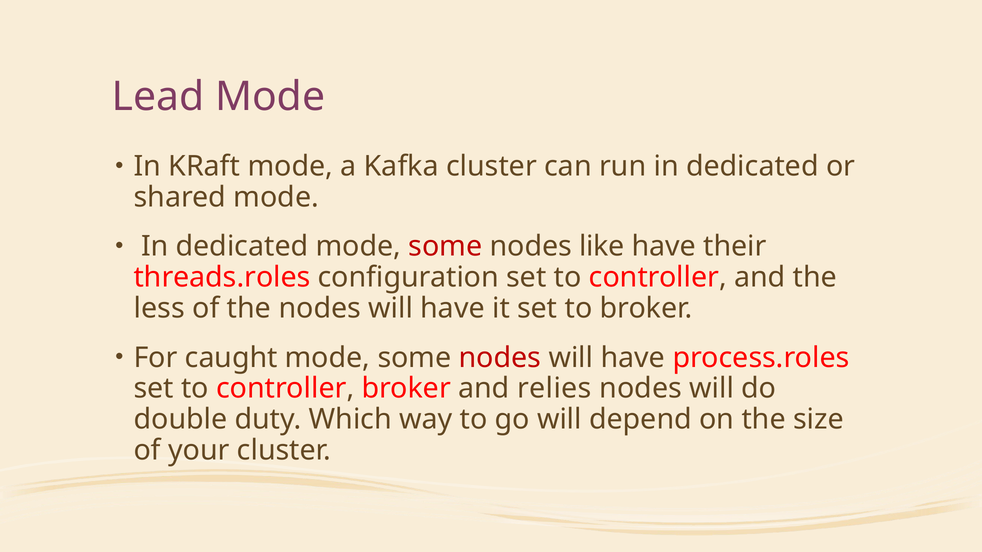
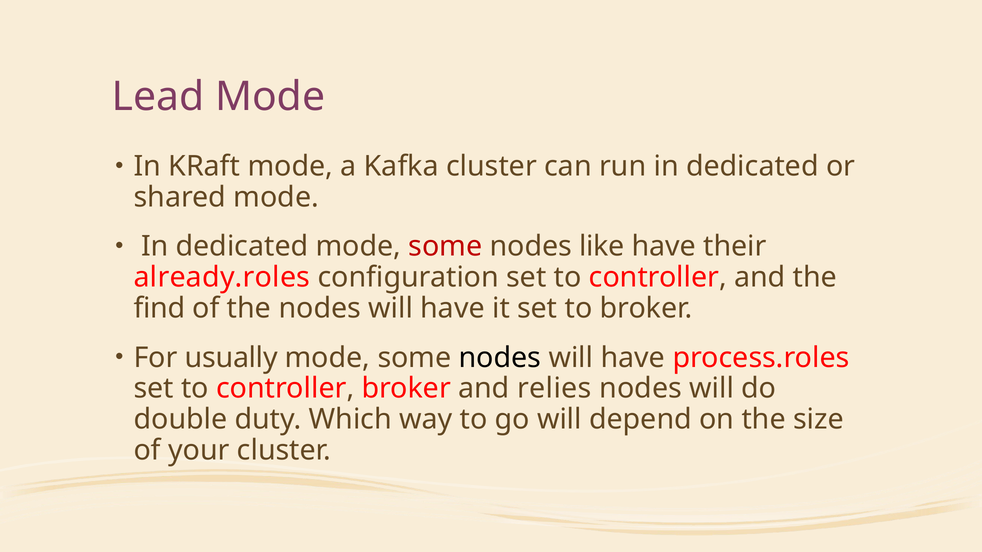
threads.roles: threads.roles -> already.roles
less: less -> find
caught: caught -> usually
nodes at (500, 358) colour: red -> black
